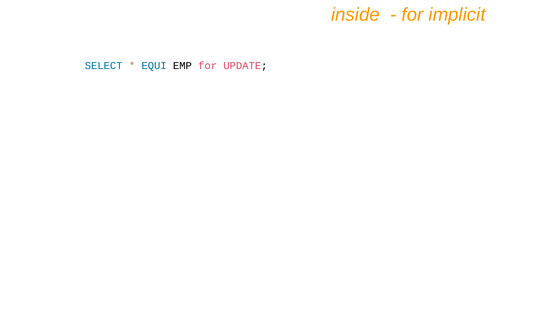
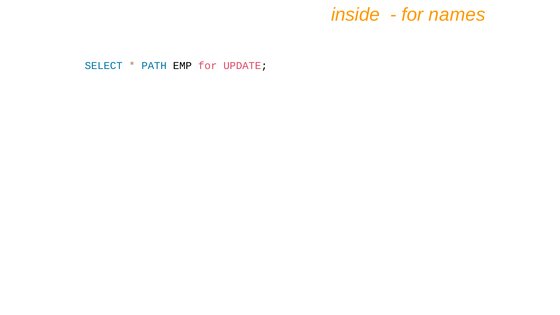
implicit: implicit -> names
EQUI: EQUI -> PATH
